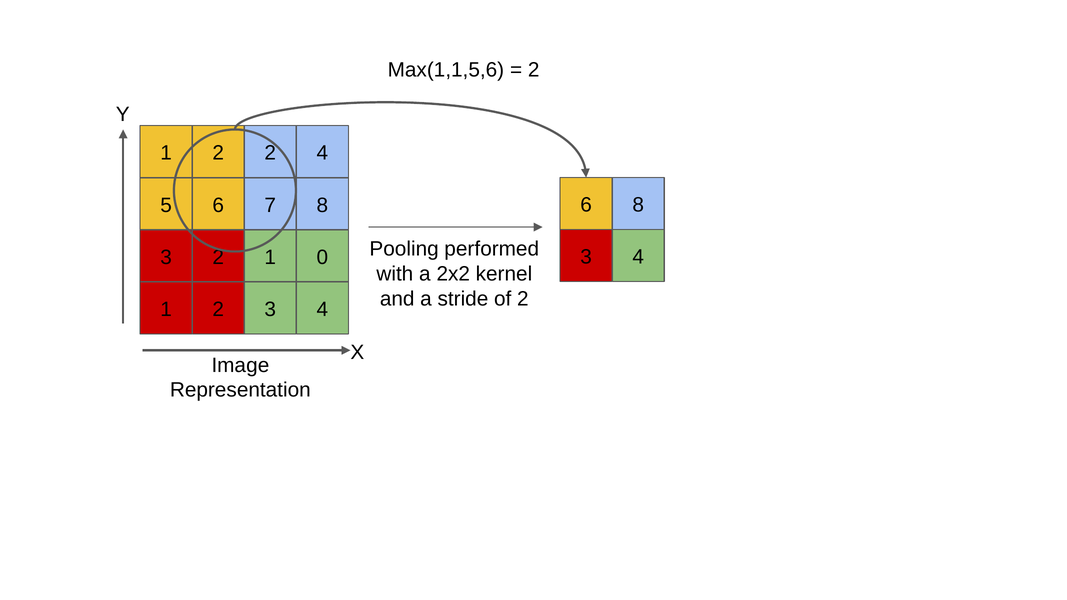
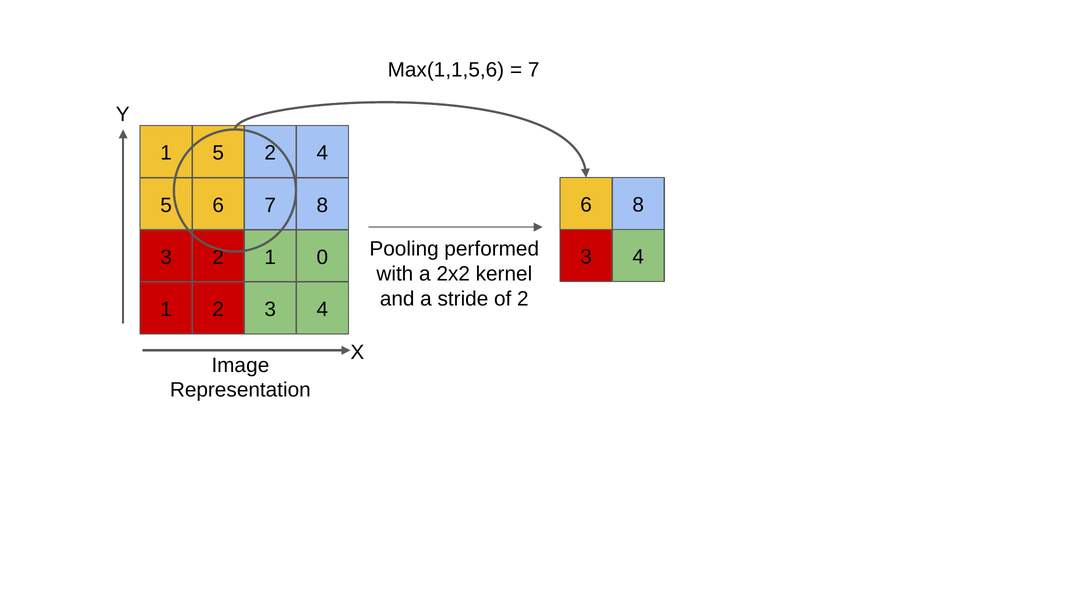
2 at (534, 70): 2 -> 7
2 at (218, 153): 2 -> 5
